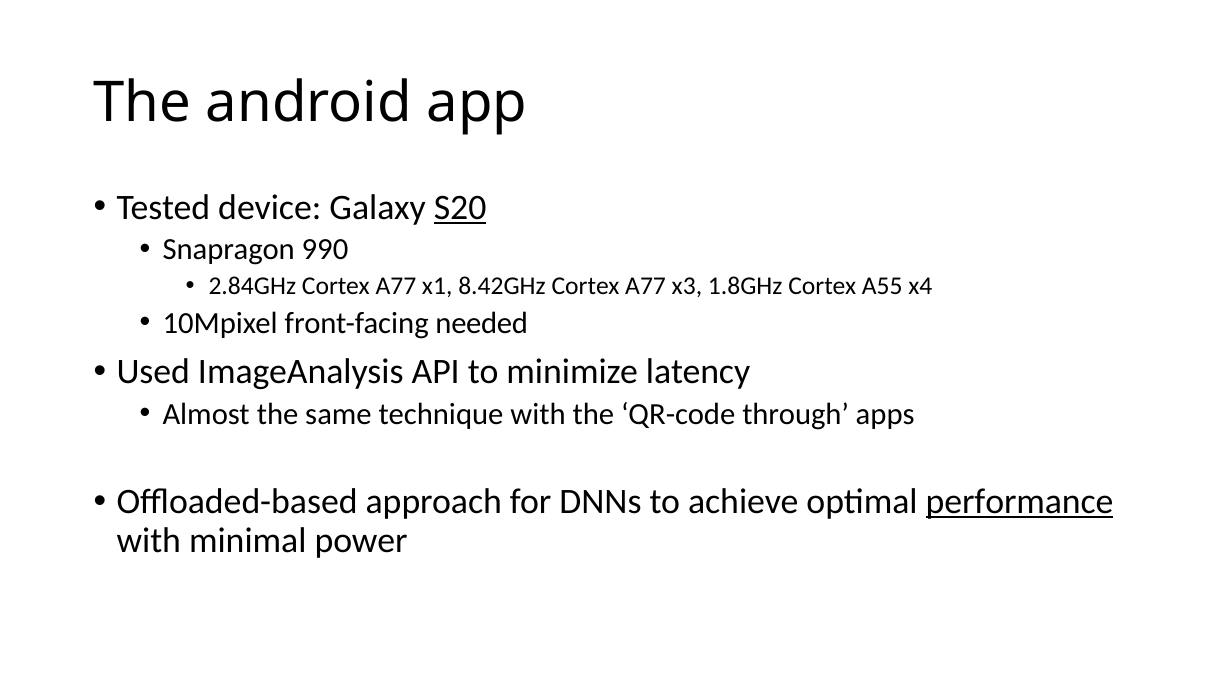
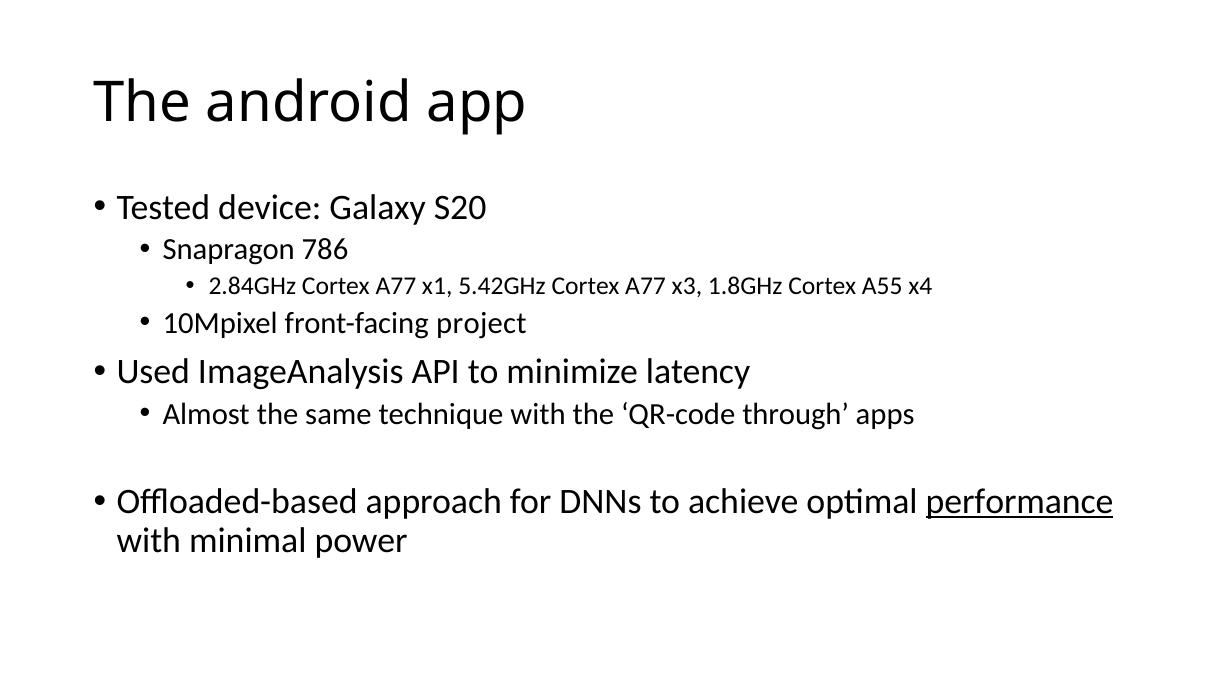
S20 underline: present -> none
990: 990 -> 786
8.42GHz: 8.42GHz -> 5.42GHz
needed: needed -> project
